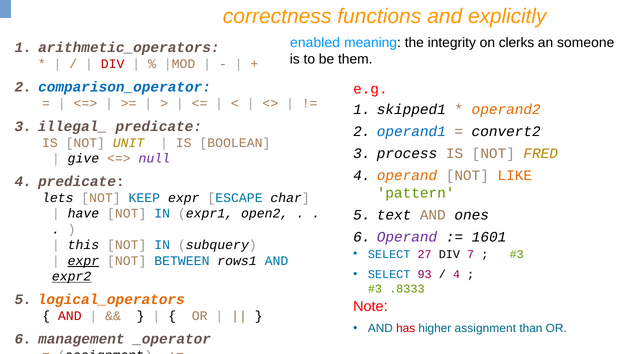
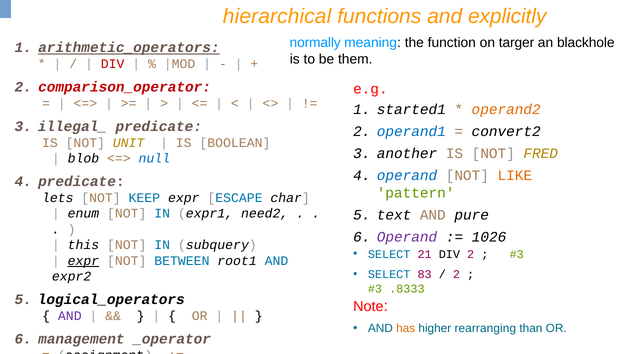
correctness: correctness -> hierarchical
enabled: enabled -> normally
integrity: integrity -> function
clerks: clerks -> targer
someone: someone -> blackhole
arithmetic_operators underline: none -> present
comparison_operator colour: blue -> red
skipped1: skipped1 -> started1
process: process -> another
give: give -> blob
null colour: purple -> blue
operand at (407, 176) colour: orange -> blue
have: have -> enum
open2: open2 -> need2
ones: ones -> pure
1601: 1601 -> 1026
27: 27 -> 21
DIV 7: 7 -> 2
rows1: rows1 -> root1
93: 93 -> 83
4 at (456, 275): 4 -> 2
expr2 underline: present -> none
logical_operators colour: orange -> black
AND at (70, 316) colour: red -> purple
has colour: red -> orange
higher assignment: assignment -> rearranging
